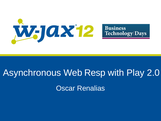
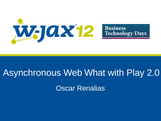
Resp: Resp -> What
